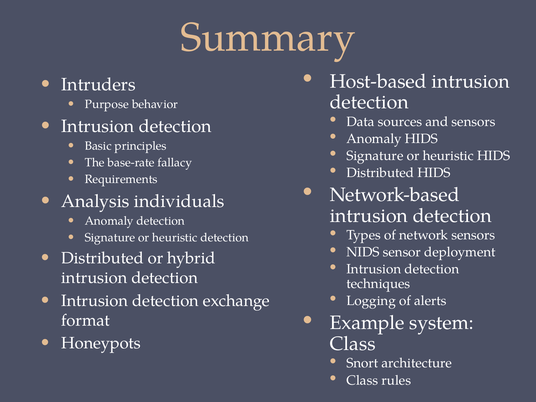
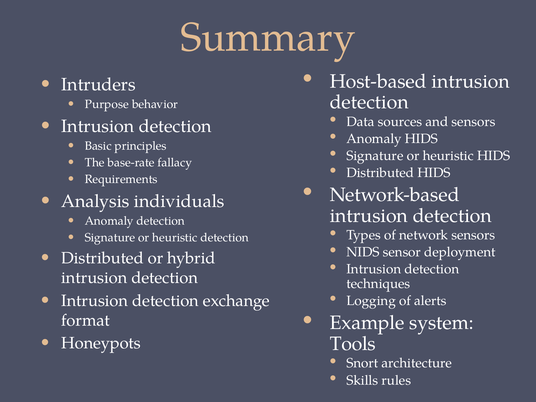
Class at (353, 344): Class -> Tools
Class at (362, 380): Class -> Skills
